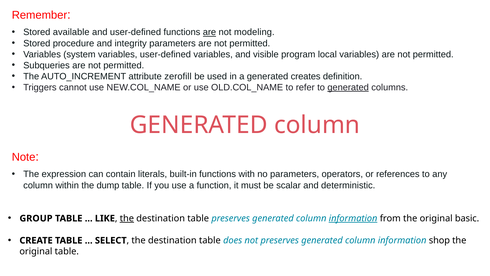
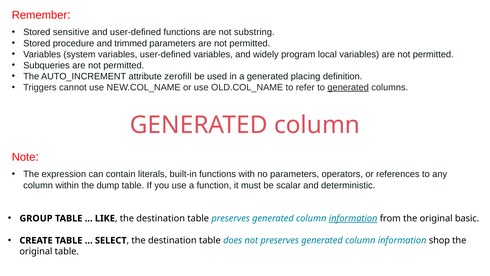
available: available -> sensitive
are at (209, 32) underline: present -> none
modeling: modeling -> substring
integrity: integrity -> trimmed
visible: visible -> widely
creates: creates -> placing
the at (127, 218) underline: present -> none
